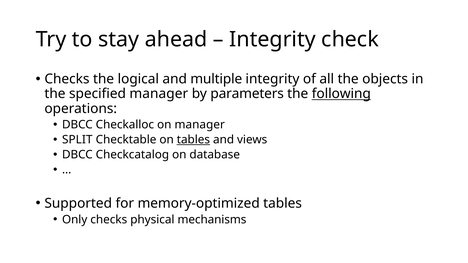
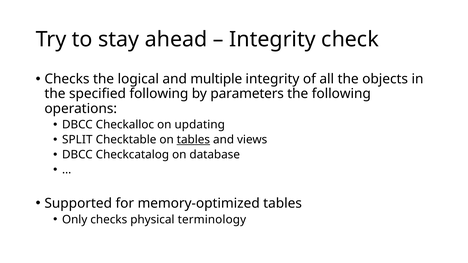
specified manager: manager -> following
following at (341, 94) underline: present -> none
on manager: manager -> updating
mechanisms: mechanisms -> terminology
